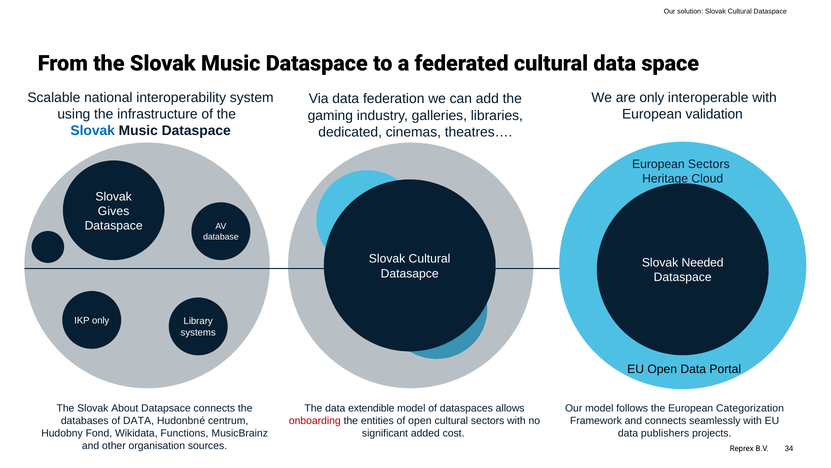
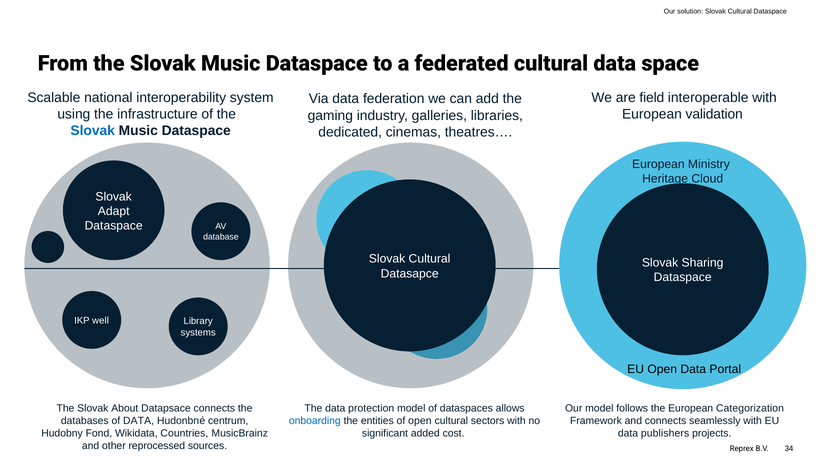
are only: only -> field
European Sectors: Sectors -> Ministry
Gives: Gives -> Adapt
Needed: Needed -> Sharing
IKP only: only -> well
extendible: extendible -> protection
onboarding colour: red -> blue
Functions: Functions -> Countries
organisation: organisation -> reprocessed
